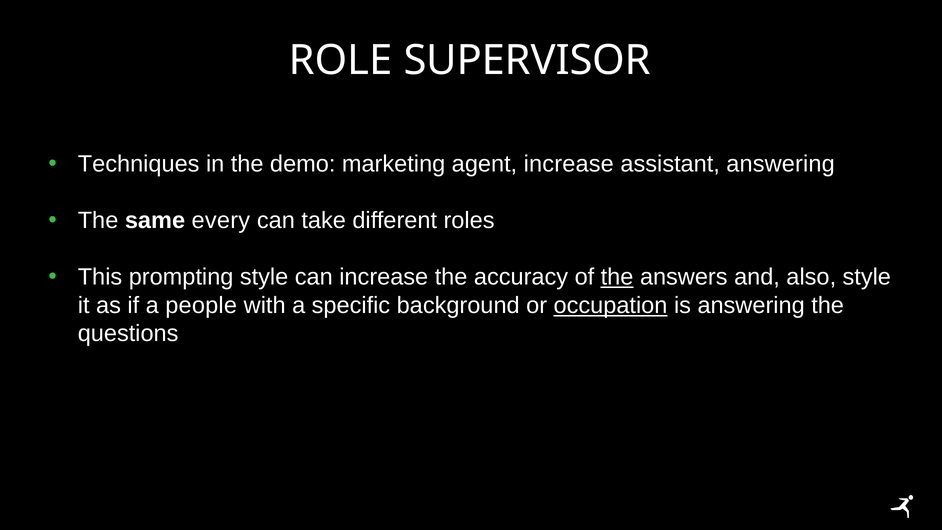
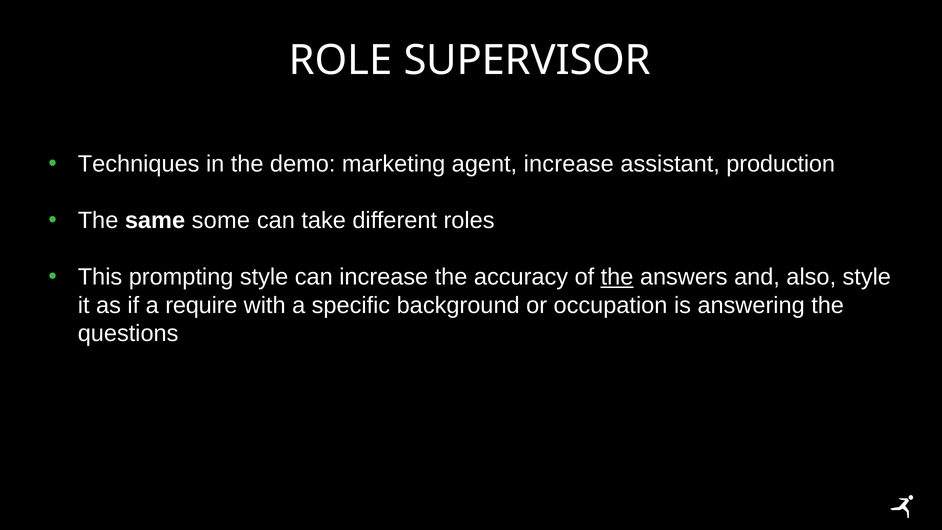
assistant answering: answering -> production
every: every -> some
people: people -> require
occupation underline: present -> none
